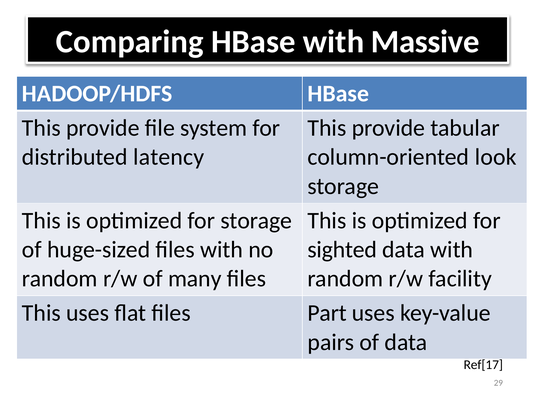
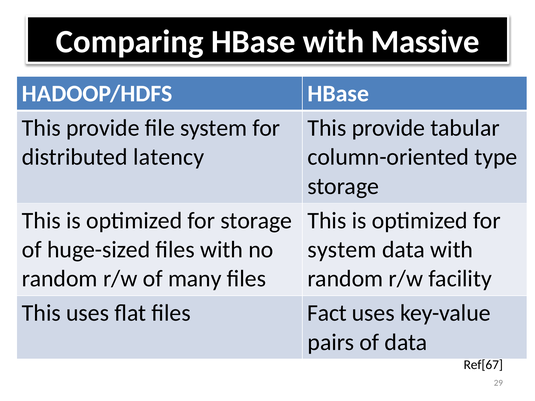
look: look -> type
sighted at (342, 250): sighted -> system
Part: Part -> Fact
Ref[17: Ref[17 -> Ref[67
